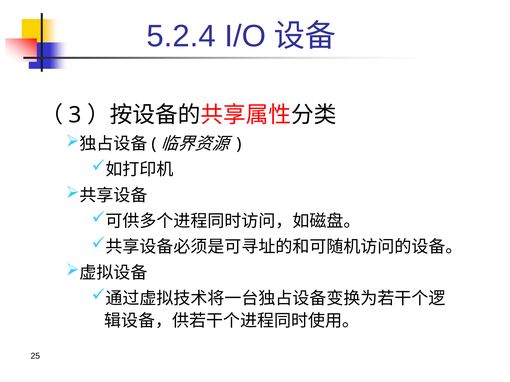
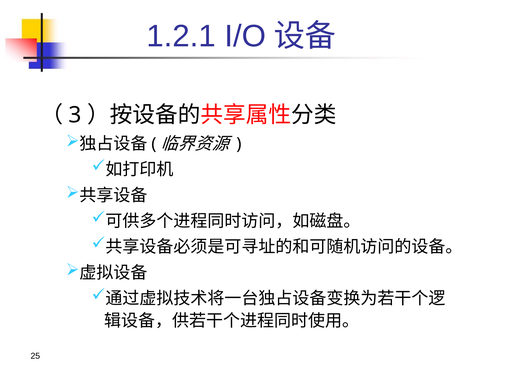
5.2.4: 5.2.4 -> 1.2.1
